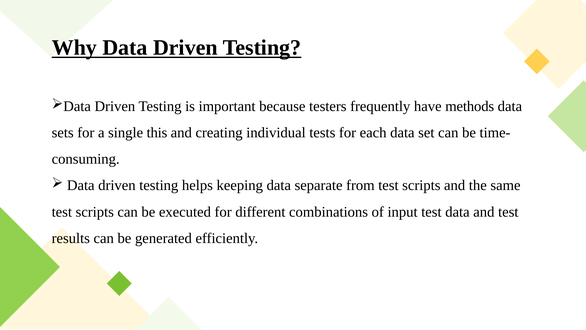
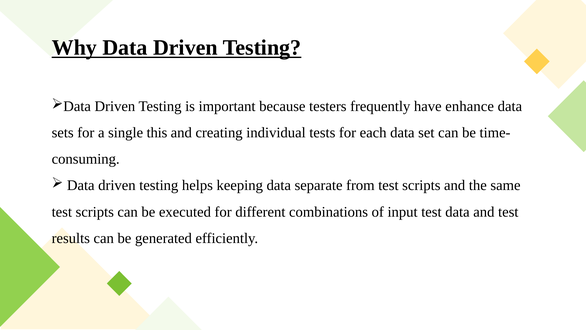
methods: methods -> enhance
